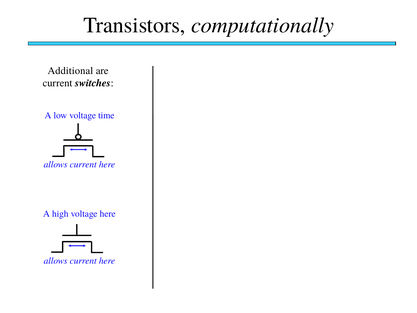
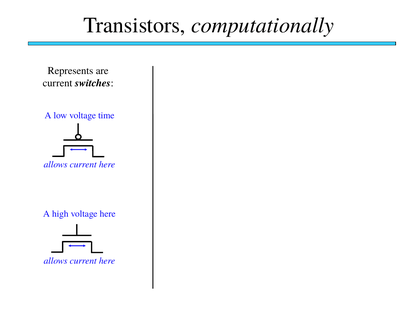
Additional: Additional -> Represents
